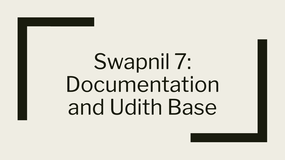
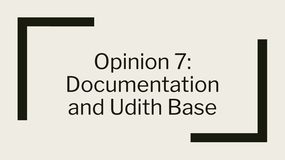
Swapnil: Swapnil -> Opinion
